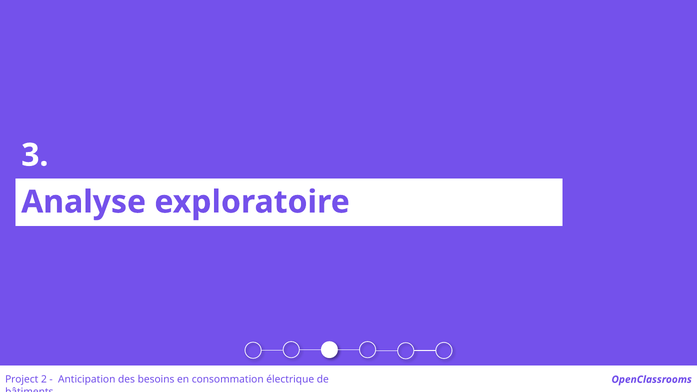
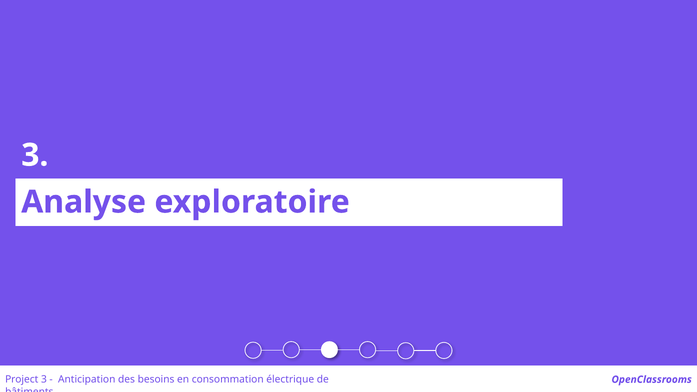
Project 2: 2 -> 3
